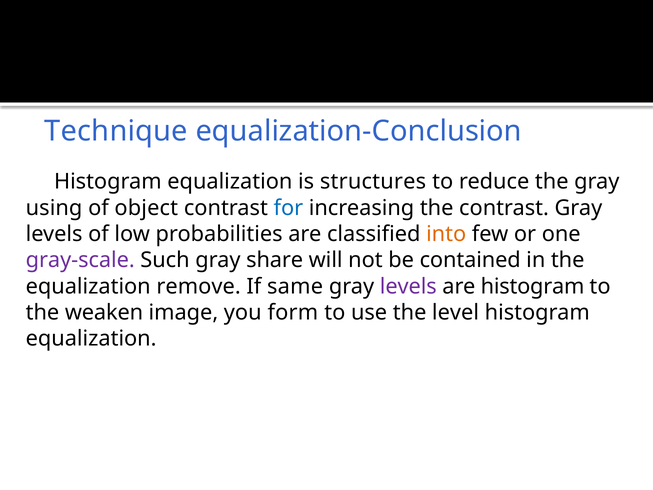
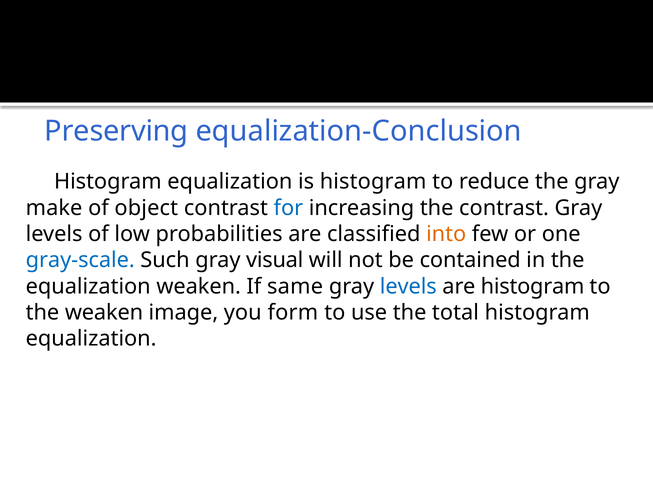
Technique: Technique -> Preserving
is structures: structures -> histogram
using: using -> make
gray-scale colour: purple -> blue
share: share -> visual
equalization remove: remove -> weaken
levels at (408, 286) colour: purple -> blue
level: level -> total
